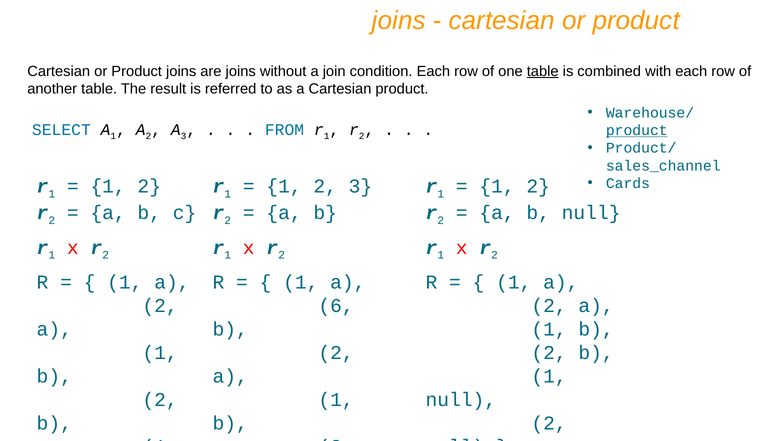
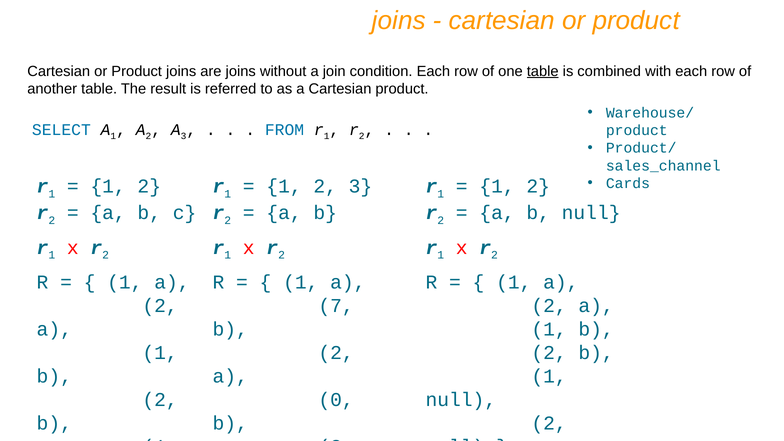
product at (637, 130) underline: present -> none
6: 6 -> 7
1 at (336, 400): 1 -> 0
